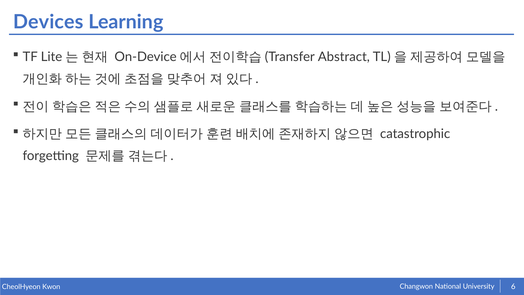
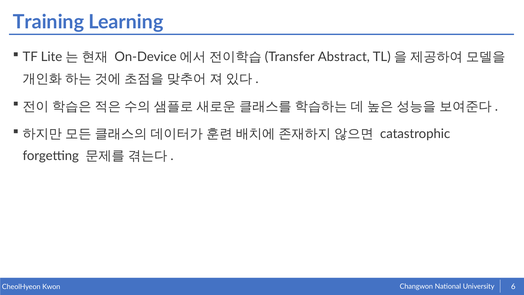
Devices: Devices -> Training
